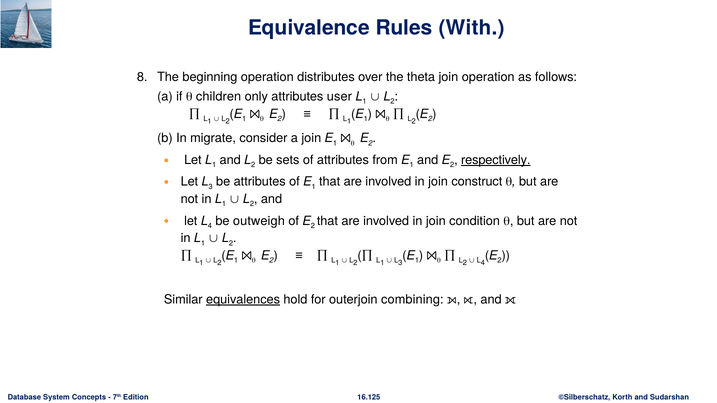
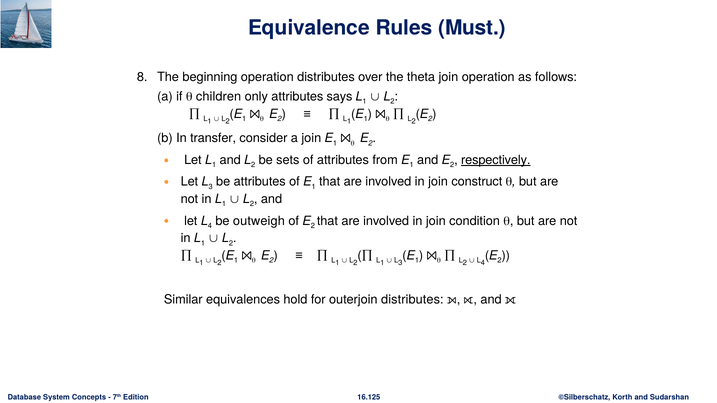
With: With -> Must
user: user -> says
migrate: migrate -> transfer
equivalences underline: present -> none
outerjoin combining: combining -> distributes
